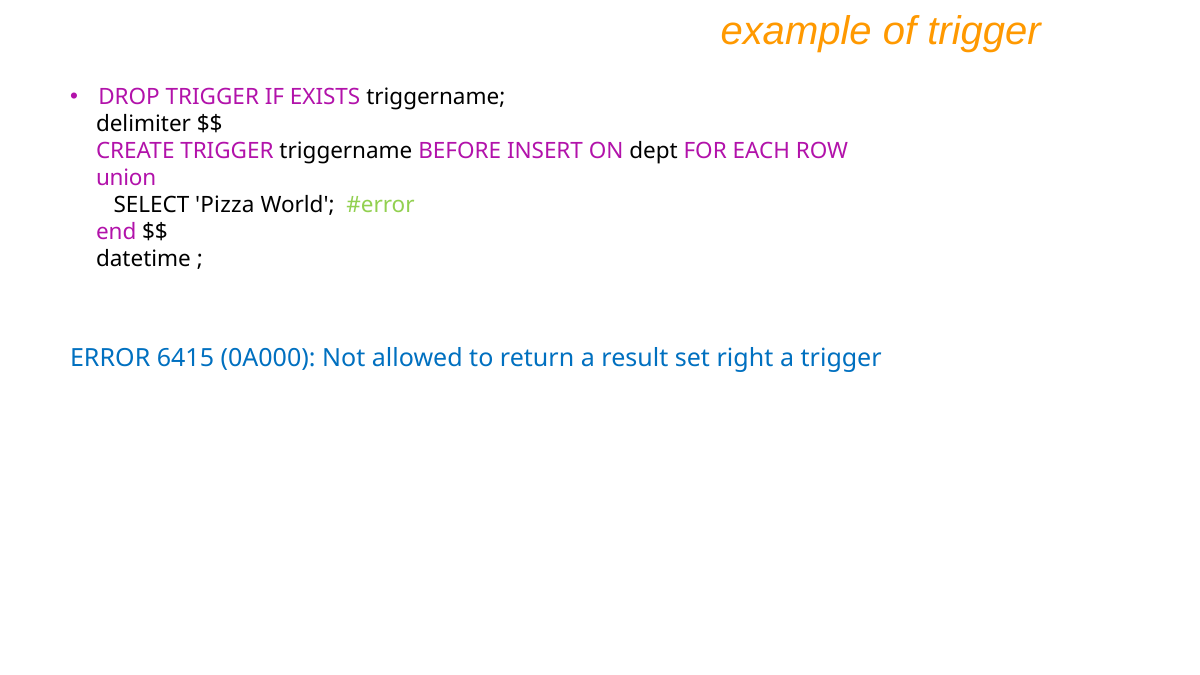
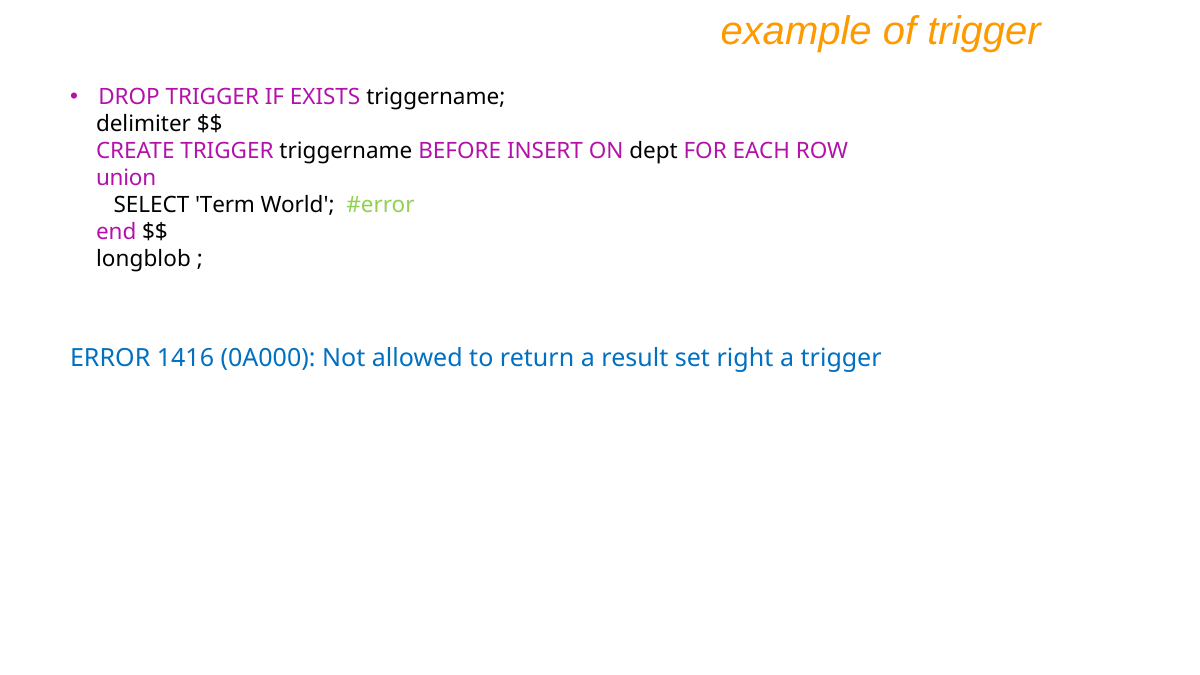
Pizza: Pizza -> Term
datetime: datetime -> longblob
6415: 6415 -> 1416
